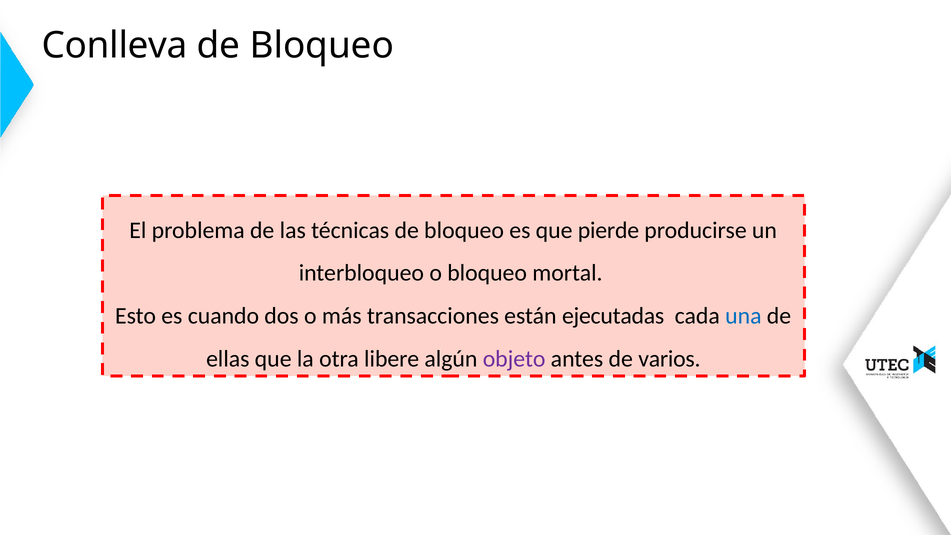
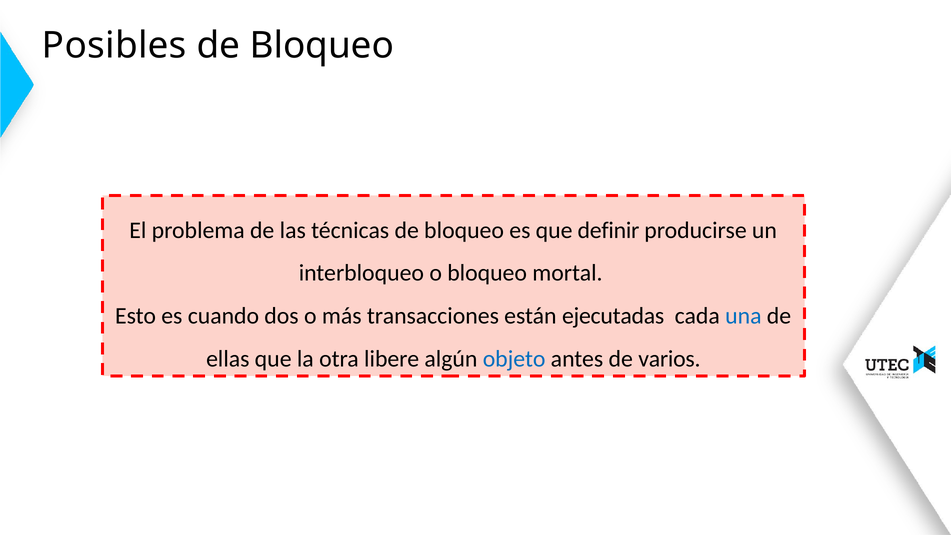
Conlleva: Conlleva -> Posibles
pierde: pierde -> definir
objeto colour: purple -> blue
